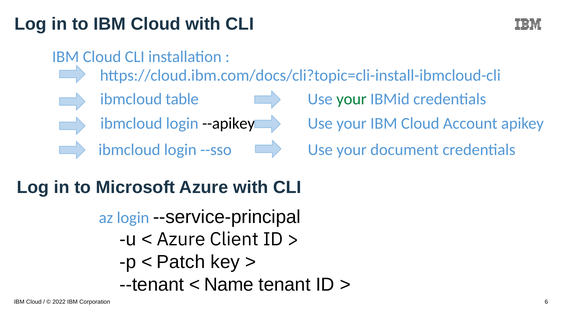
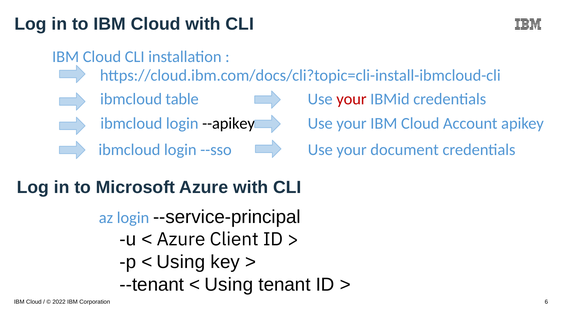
your at (351, 99) colour: green -> red
Patch at (181, 261): Patch -> Using
Name at (229, 284): Name -> Using
